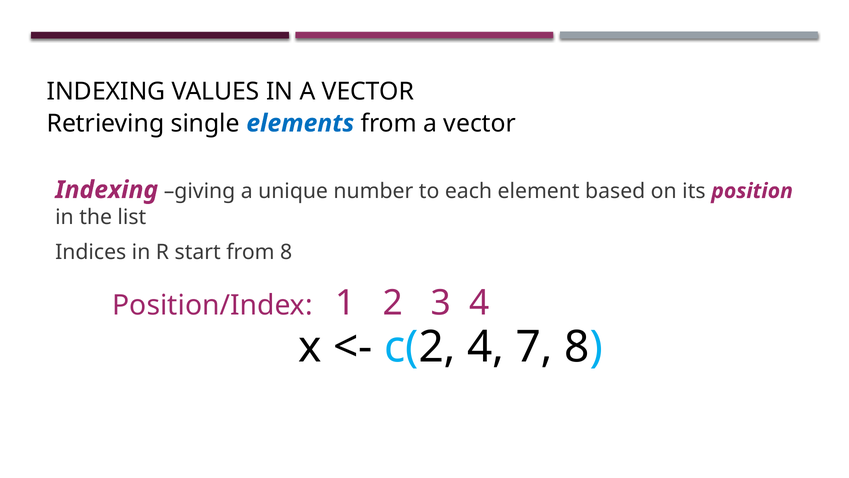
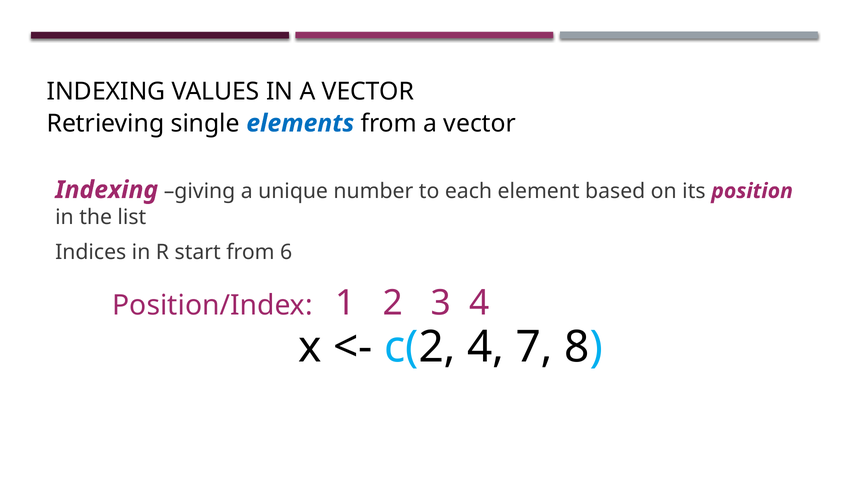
from 8: 8 -> 6
